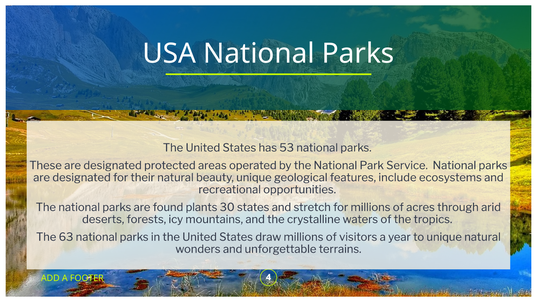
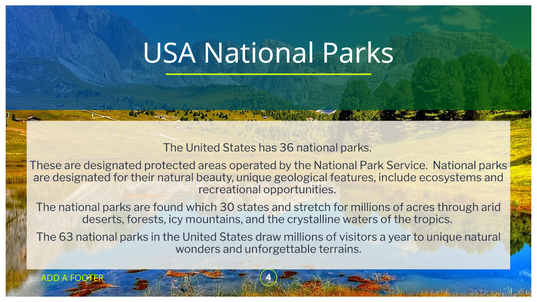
53: 53 -> 36
plants: plants -> which
